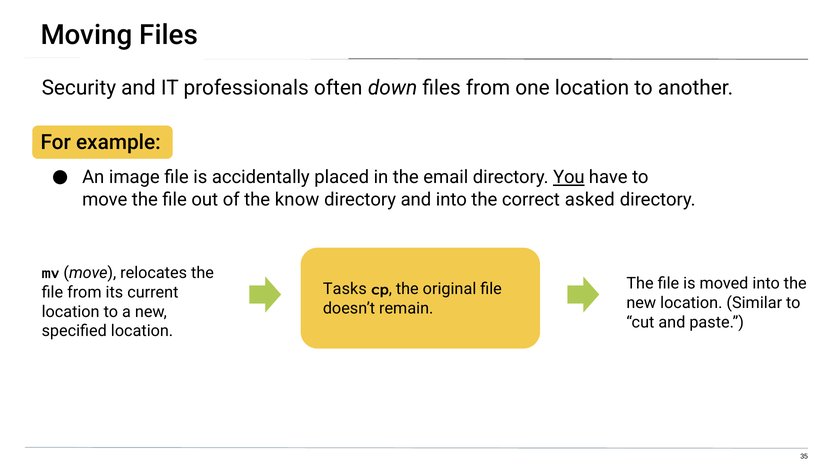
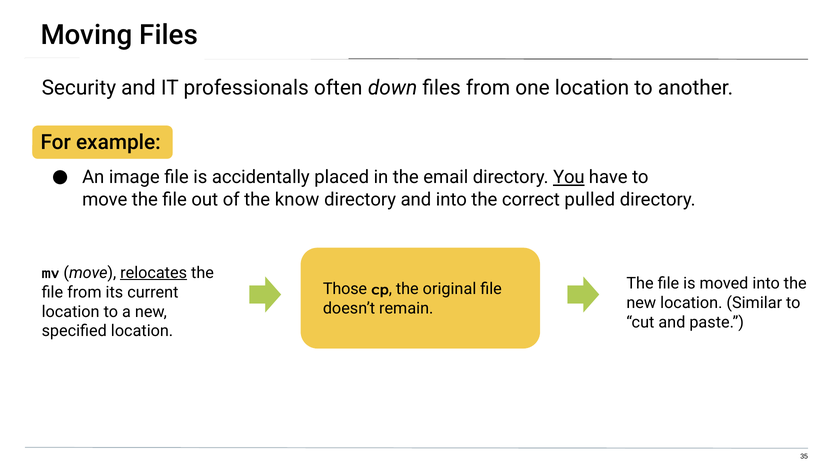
asked: asked -> pulled
relocates underline: none -> present
Tasks: Tasks -> Those
